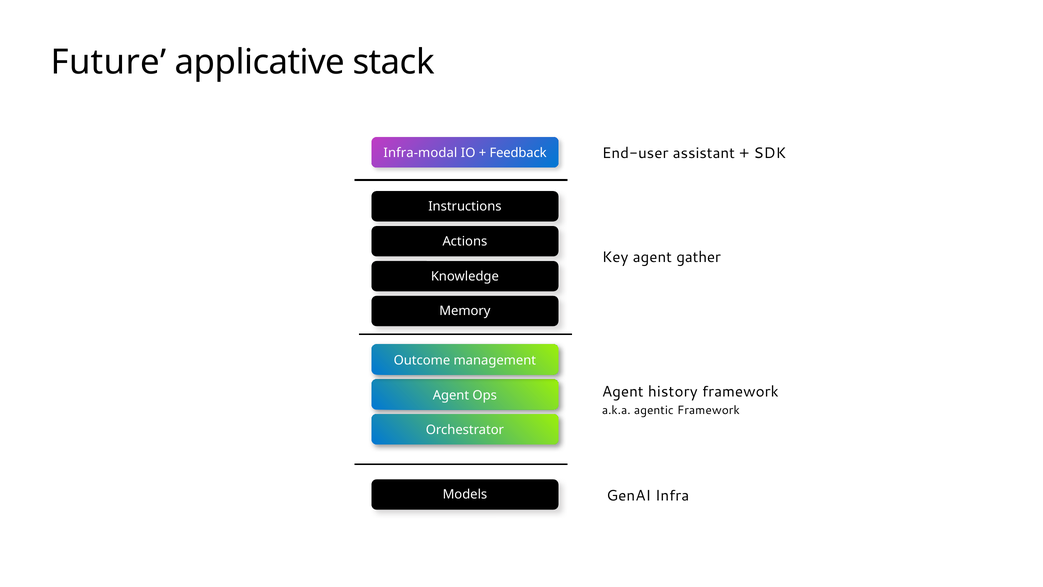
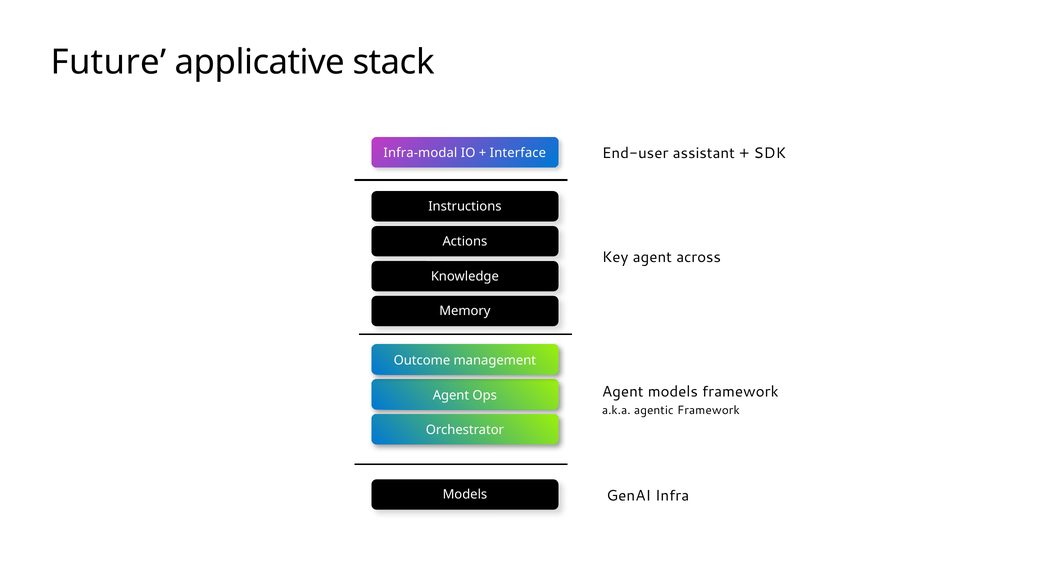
Feedback: Feedback -> Interface
gather: gather -> across
Agent history: history -> models
